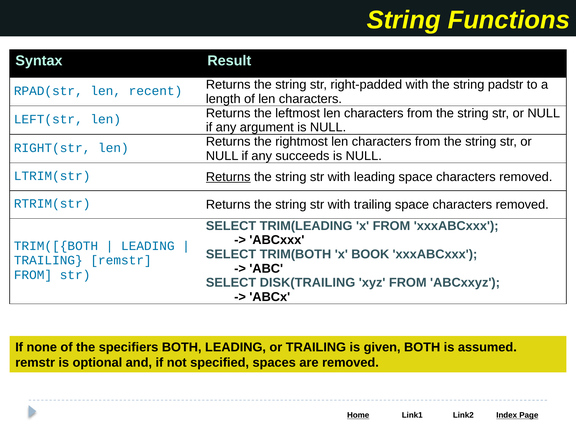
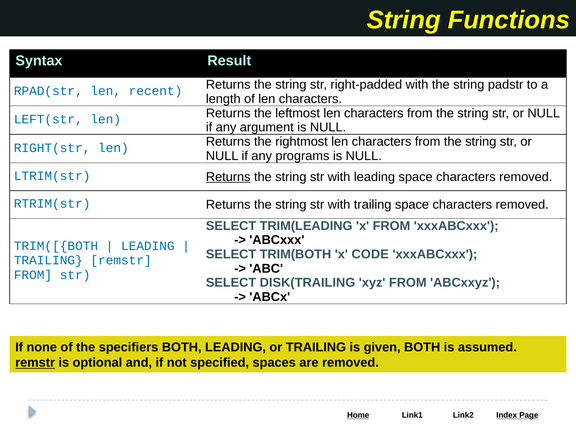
succeeds: succeeds -> programs
BOOK: BOOK -> CODE
remstr at (35, 363) underline: none -> present
